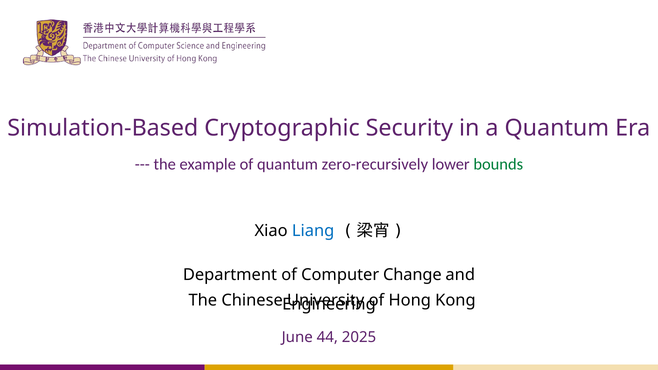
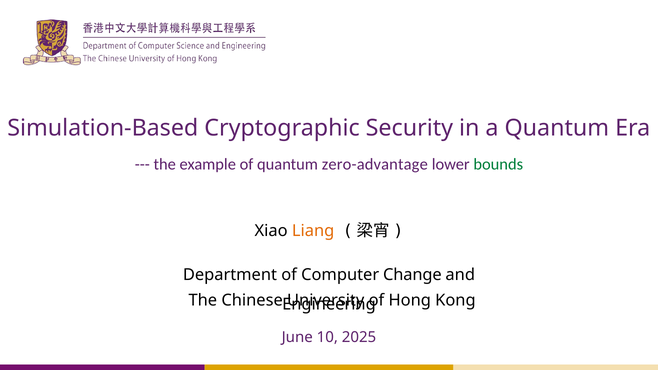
zero-recursively: zero-recursively -> zero-advantage
Liang colour: blue -> orange
44: 44 -> 10
